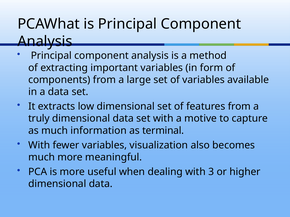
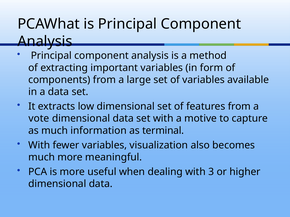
truly: truly -> vote
